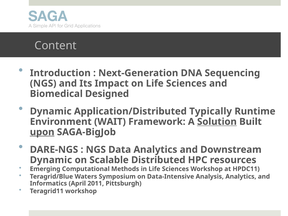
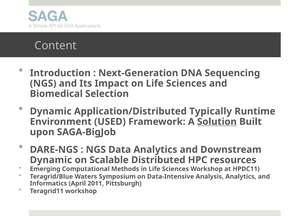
Designed: Designed -> Selection
WAIT: WAIT -> USED
upon underline: present -> none
